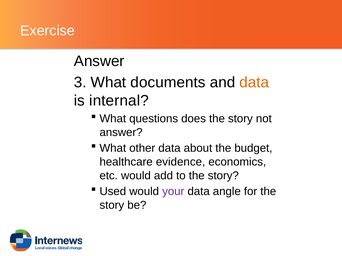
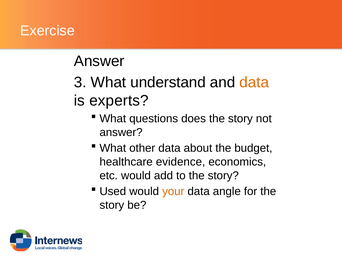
documents: documents -> understand
internal: internal -> experts
your colour: purple -> orange
